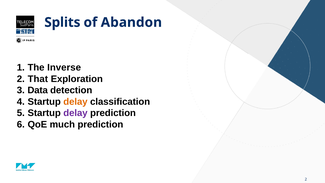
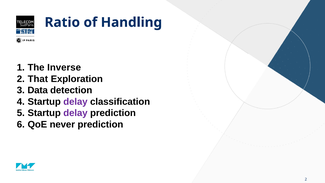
Splits: Splits -> Ratio
Abandon: Abandon -> Handling
delay at (75, 102) colour: orange -> purple
much: much -> never
